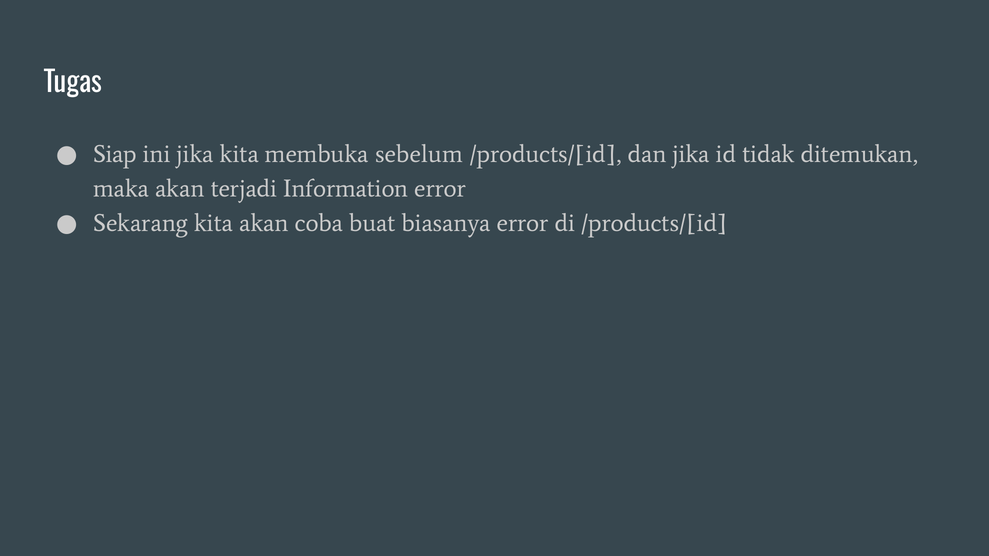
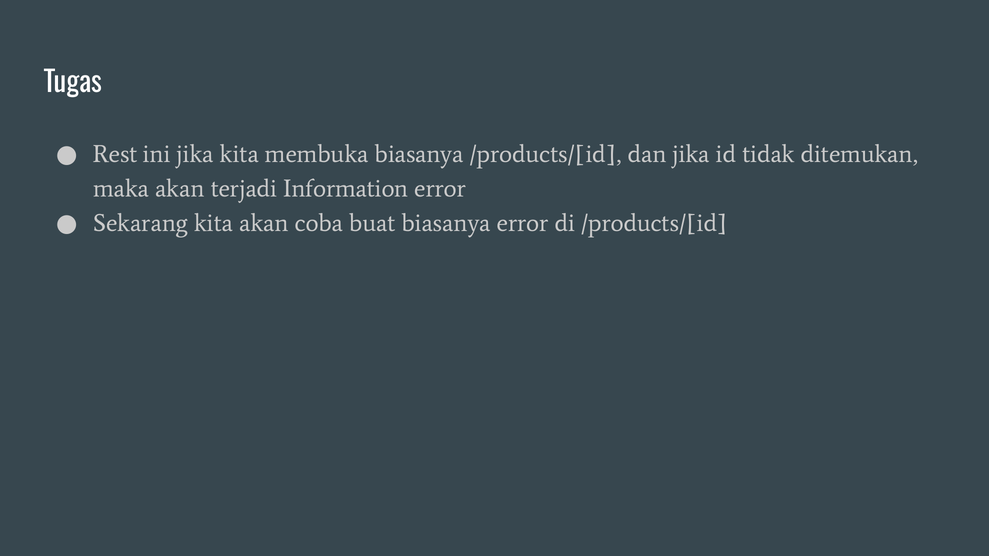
Siap: Siap -> Rest
membuka sebelum: sebelum -> biasanya
